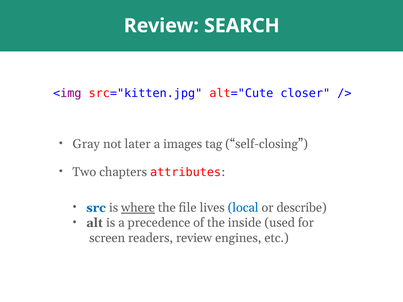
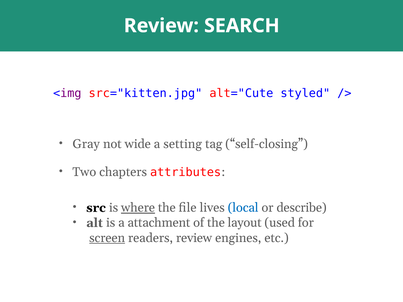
closer: closer -> styled
later: later -> wide
images: images -> setting
src colour: blue -> black
precedence: precedence -> attachment
inside: inside -> layout
screen underline: none -> present
